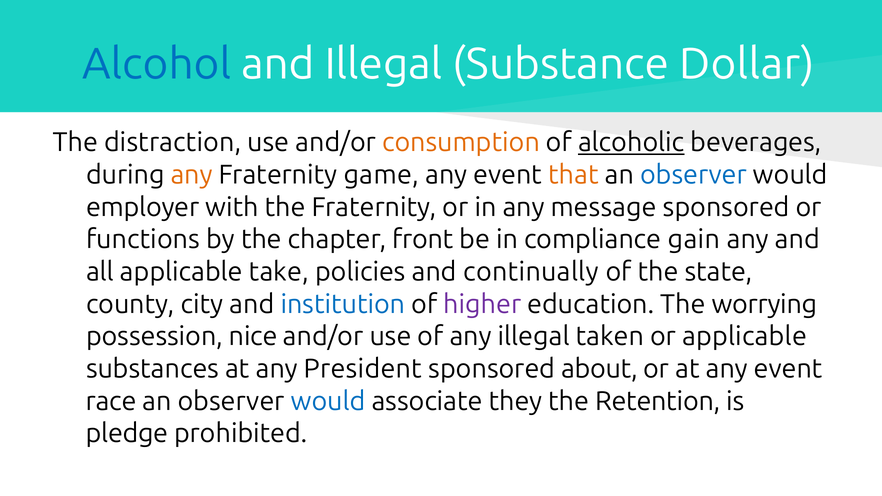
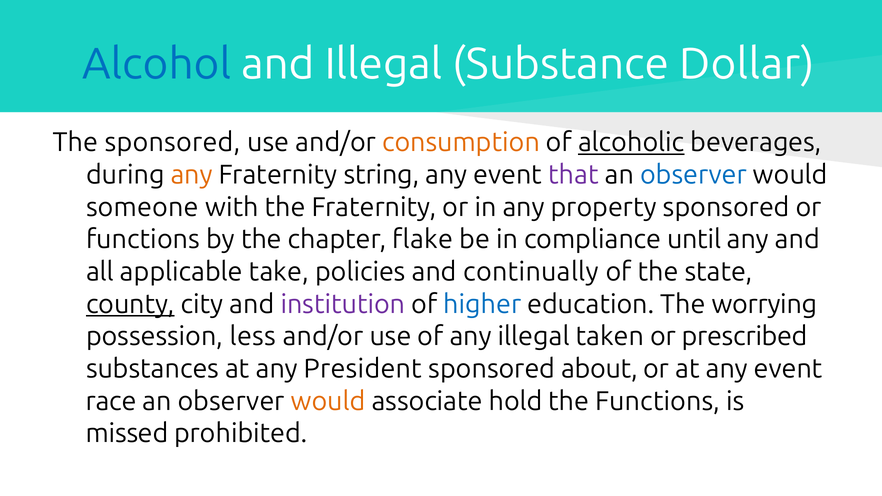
The distraction: distraction -> sponsored
game: game -> string
that colour: orange -> purple
employer: employer -> someone
message: message -> property
front: front -> flake
gain: gain -> until
county underline: none -> present
institution colour: blue -> purple
higher colour: purple -> blue
nice: nice -> less
or applicable: applicable -> prescribed
would at (328, 401) colour: blue -> orange
they: they -> hold
the Retention: Retention -> Functions
pledge: pledge -> missed
